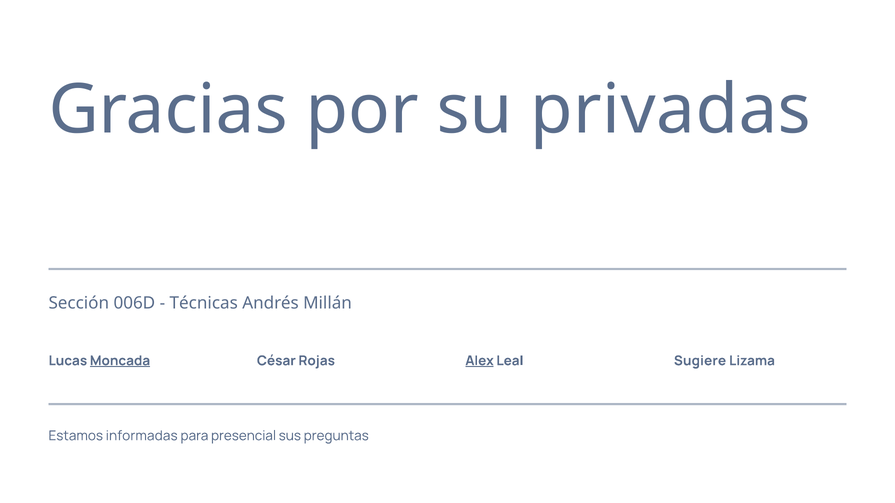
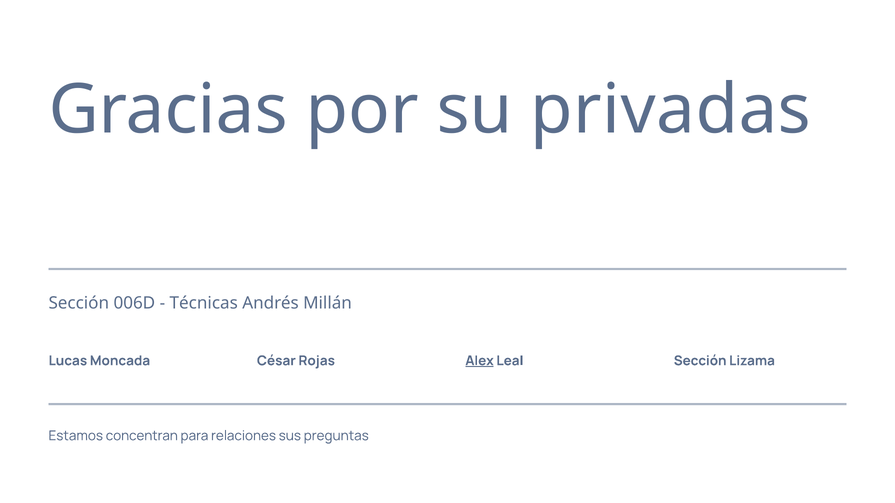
Moncada underline: present -> none
Leal Sugiere: Sugiere -> Sección
informadas: informadas -> concentran
presencial: presencial -> relaciones
